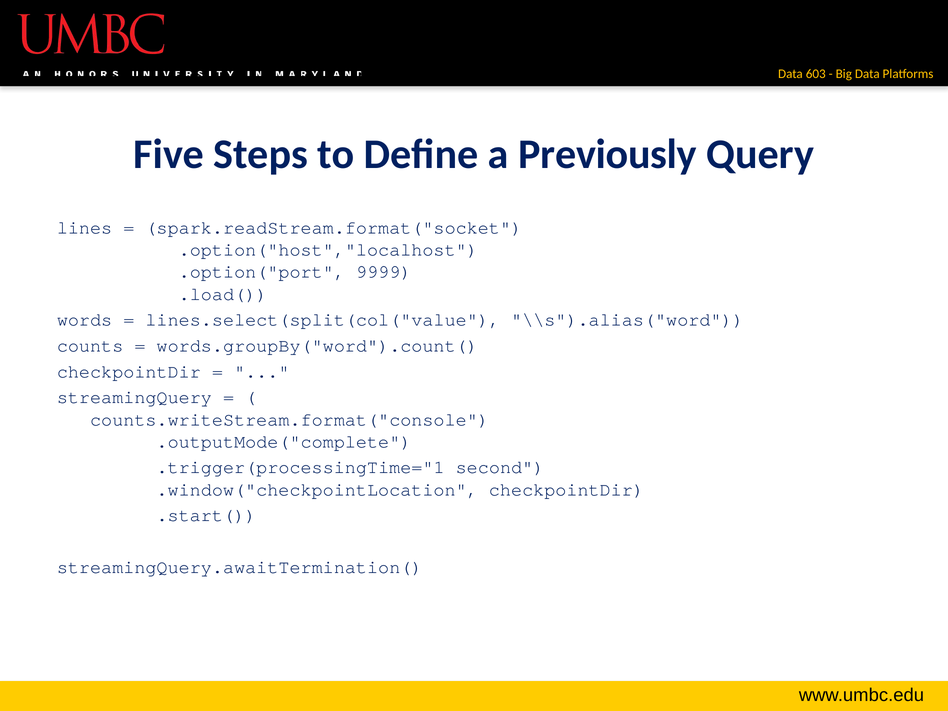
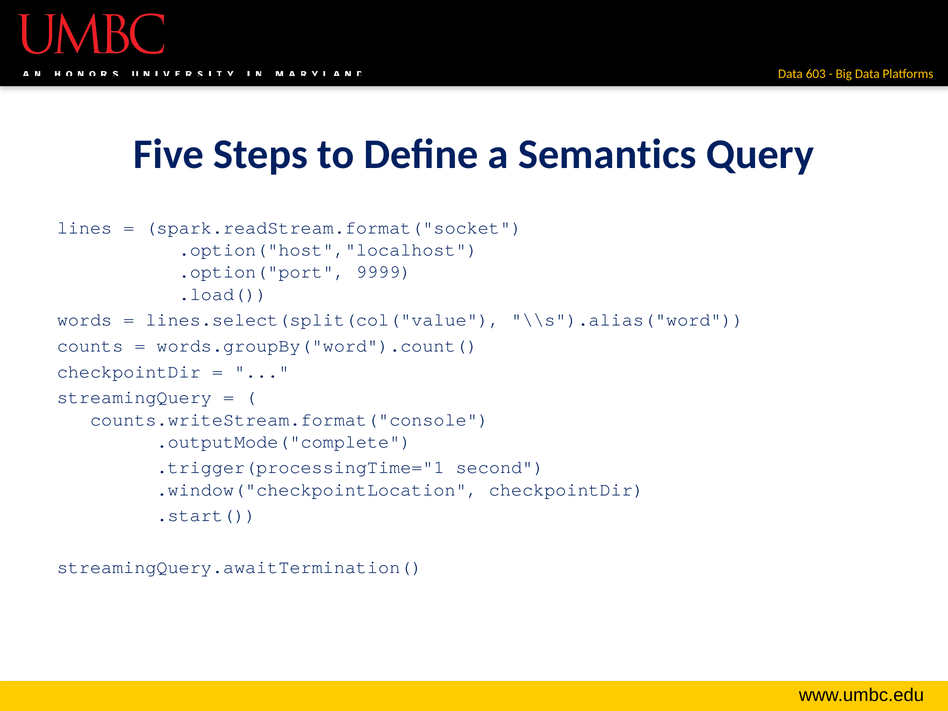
Previously: Previously -> Semantics
